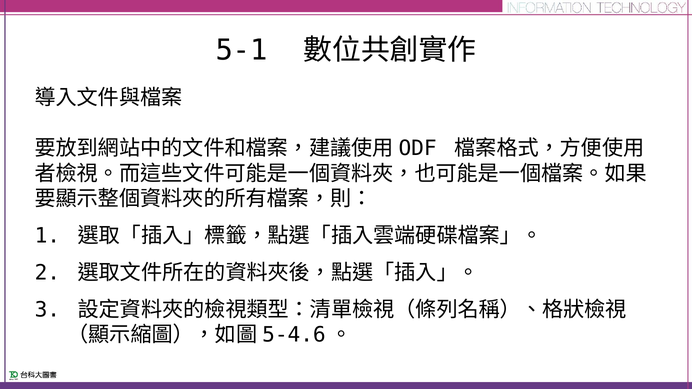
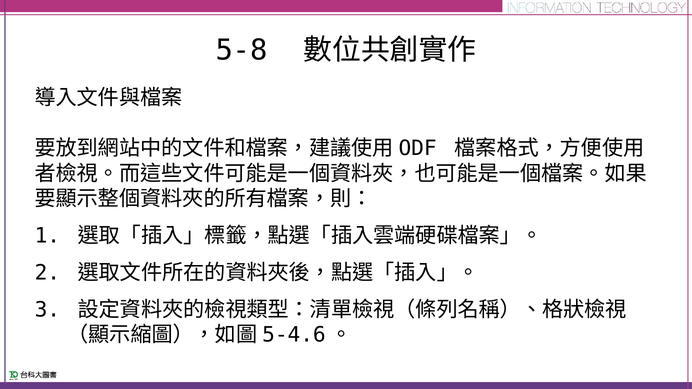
5-1: 5-1 -> 5-8
